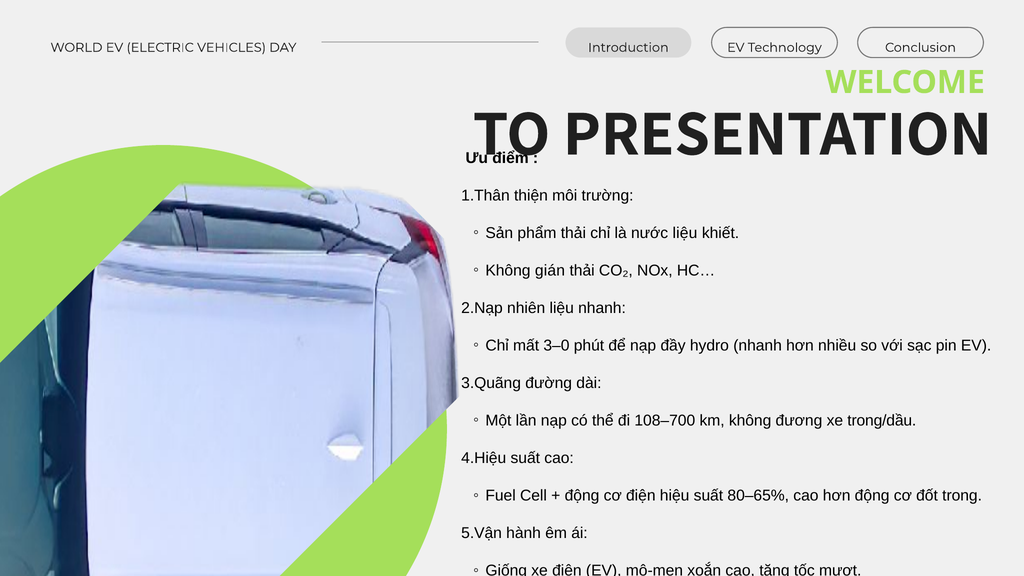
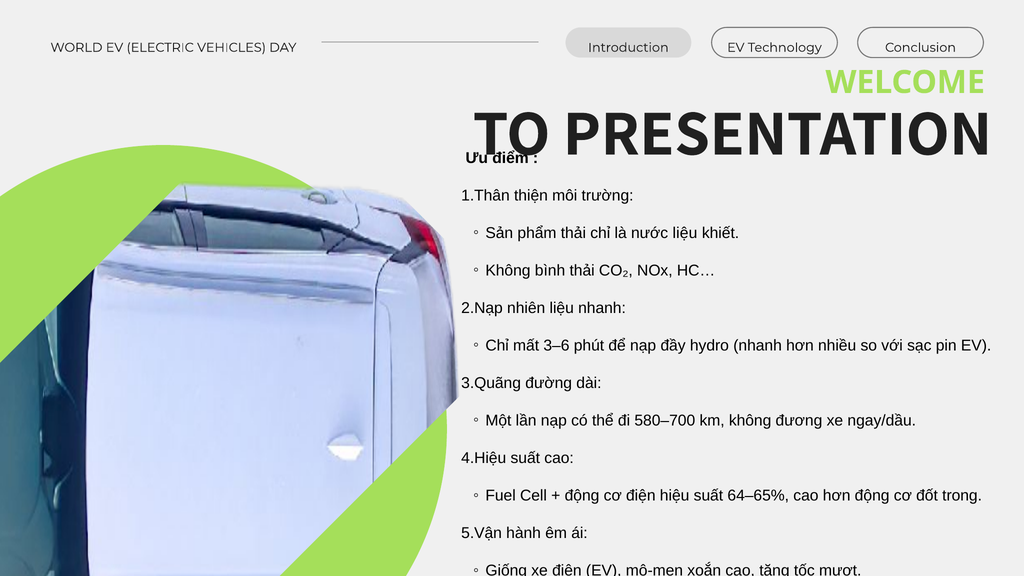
gián: gián -> bình
3–0: 3–0 -> 3–6
108–700: 108–700 -> 580–700
trong/dầu: trong/dầu -> ngay/dầu
80–65%: 80–65% -> 64–65%
